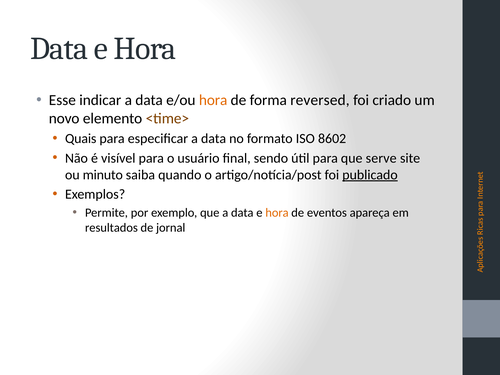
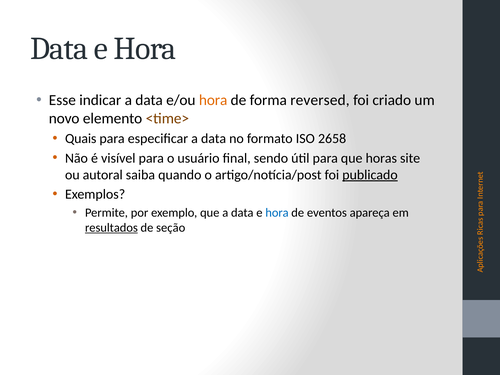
8602: 8602 -> 2658
serve: serve -> horas
minuto: minuto -> autoral
hora at (277, 213) colour: orange -> blue
resultados underline: none -> present
jornal: jornal -> seção
